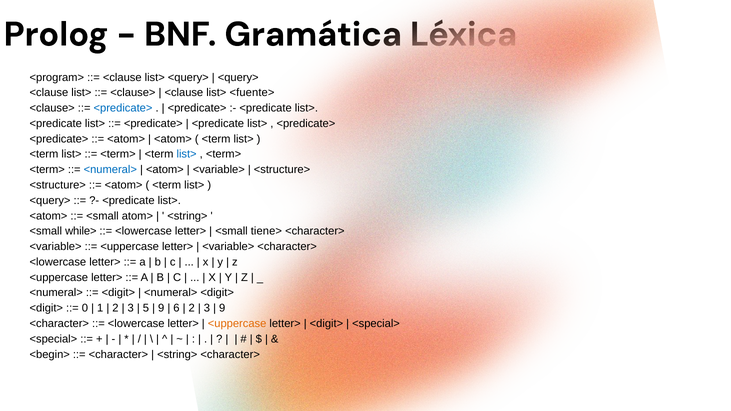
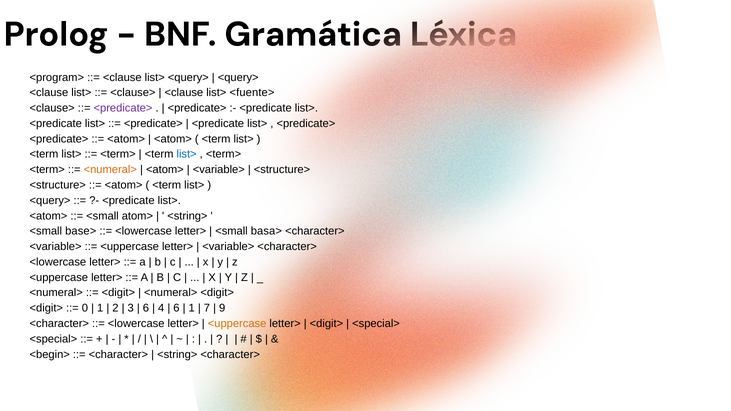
<predicate> at (123, 108) colour: blue -> purple
<numeral> at (110, 170) colour: blue -> orange
while>: while> -> base>
tiene>: tiene> -> basa>
5 at (146, 308): 5 -> 6
9 at (161, 308): 9 -> 4
2 at (192, 308): 2 -> 1
3 at (207, 308): 3 -> 7
